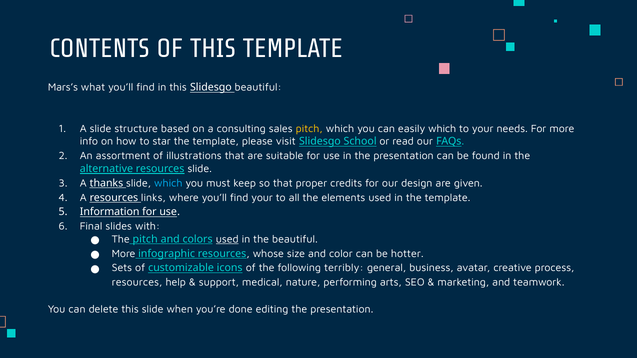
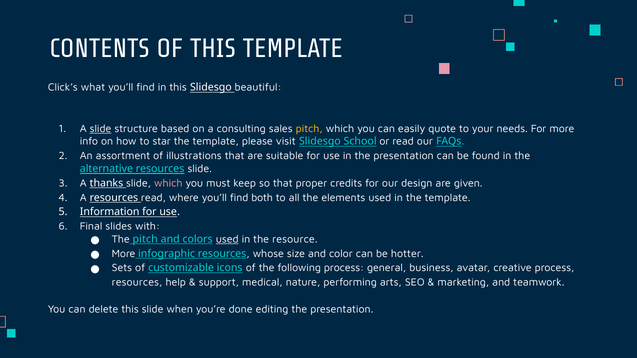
Mars’s: Mars’s -> Click’s
slide at (101, 129) underline: none -> present
easily which: which -> quote
which at (168, 183) colour: light blue -> pink
resources links: links -> read
find your: your -> both
the beautiful: beautiful -> resource
following terribly: terribly -> process
